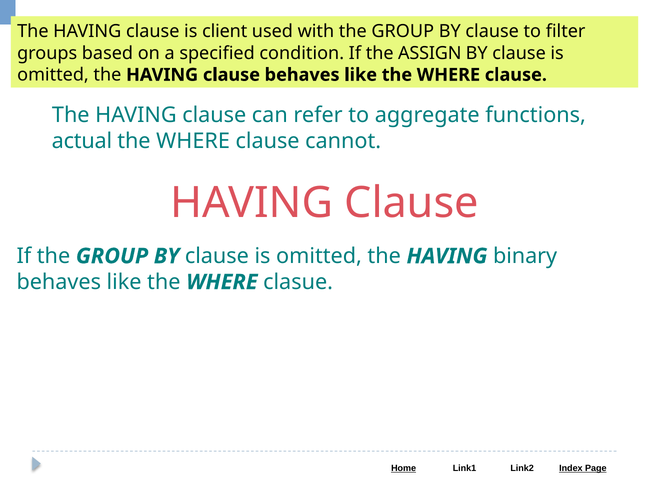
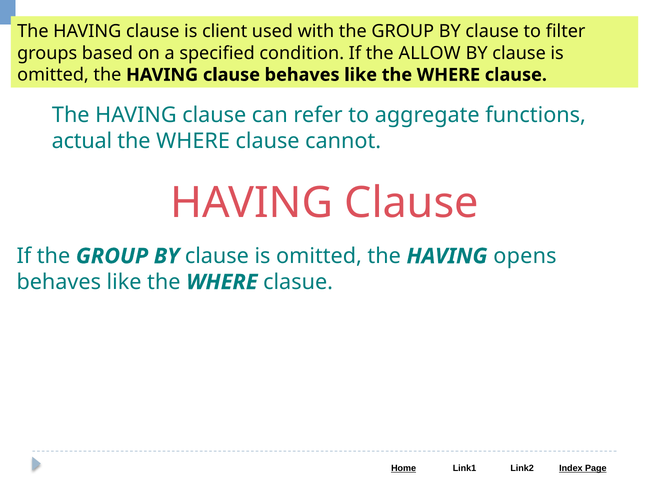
ASSIGN: ASSIGN -> ALLOW
binary: binary -> opens
